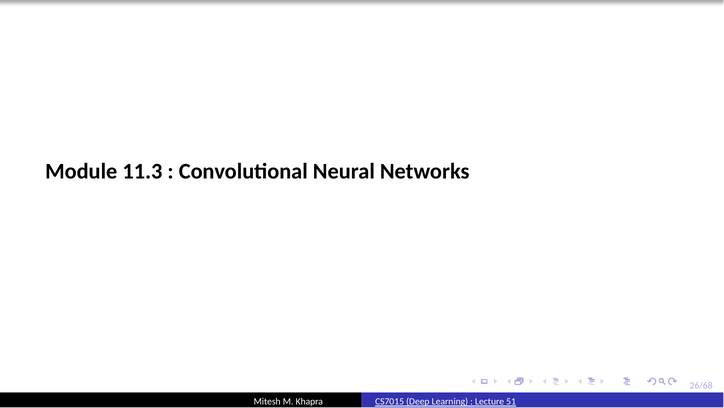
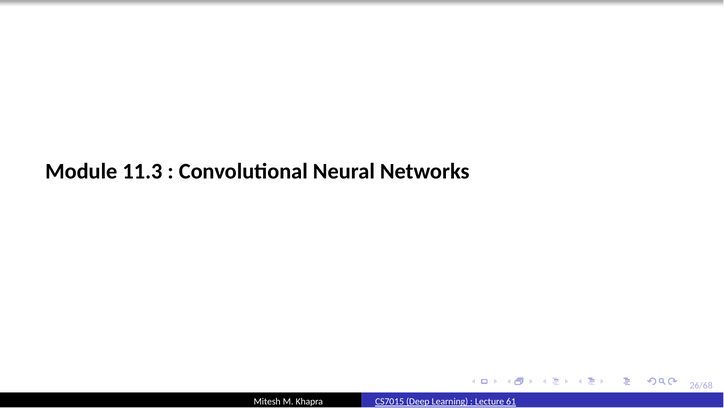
51: 51 -> 61
